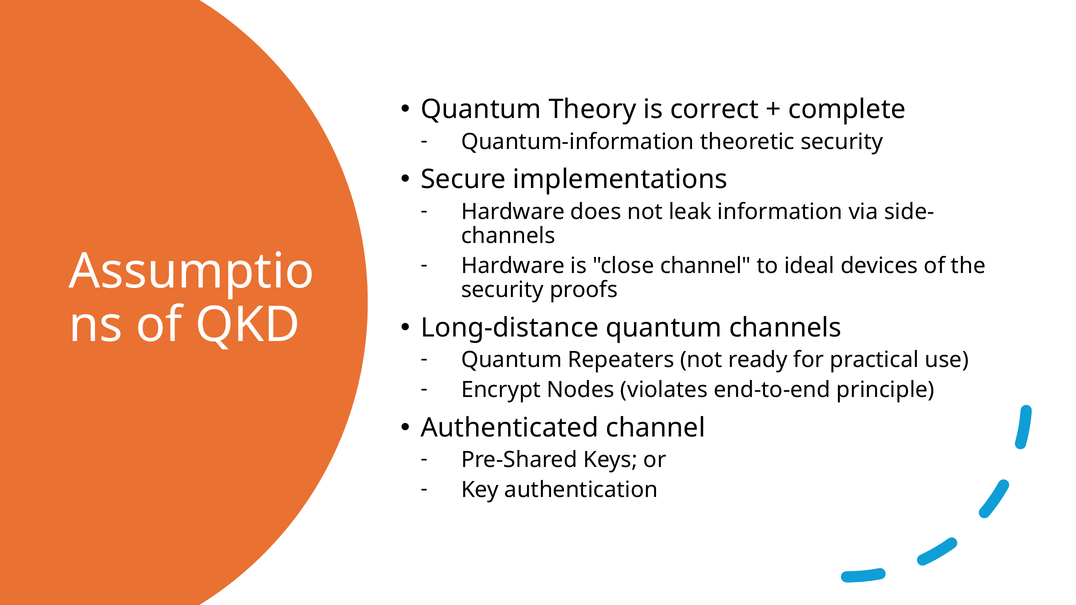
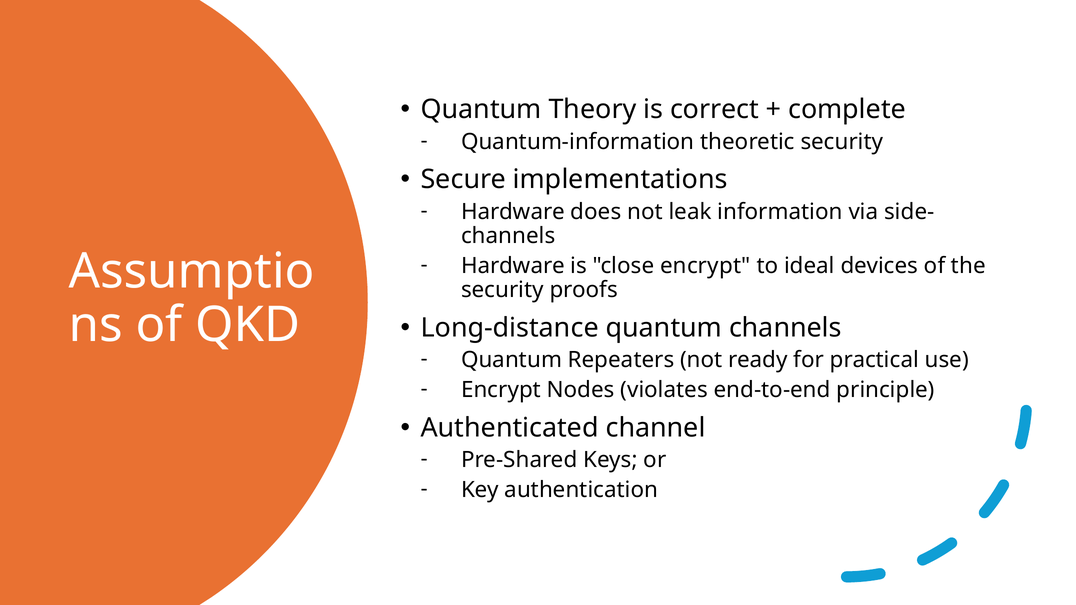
close channel: channel -> encrypt
